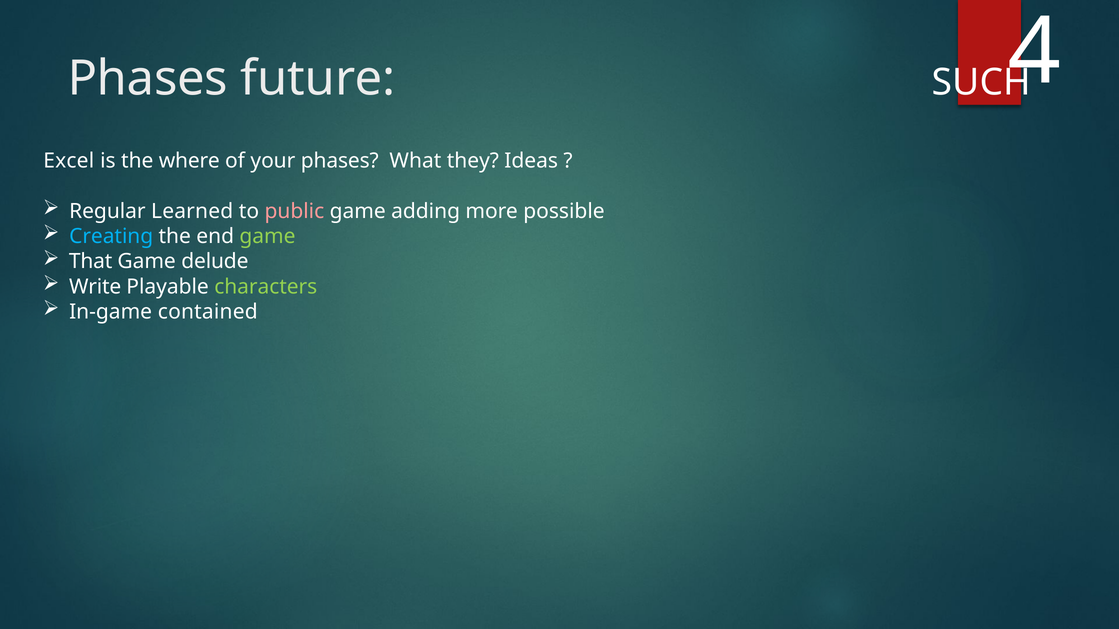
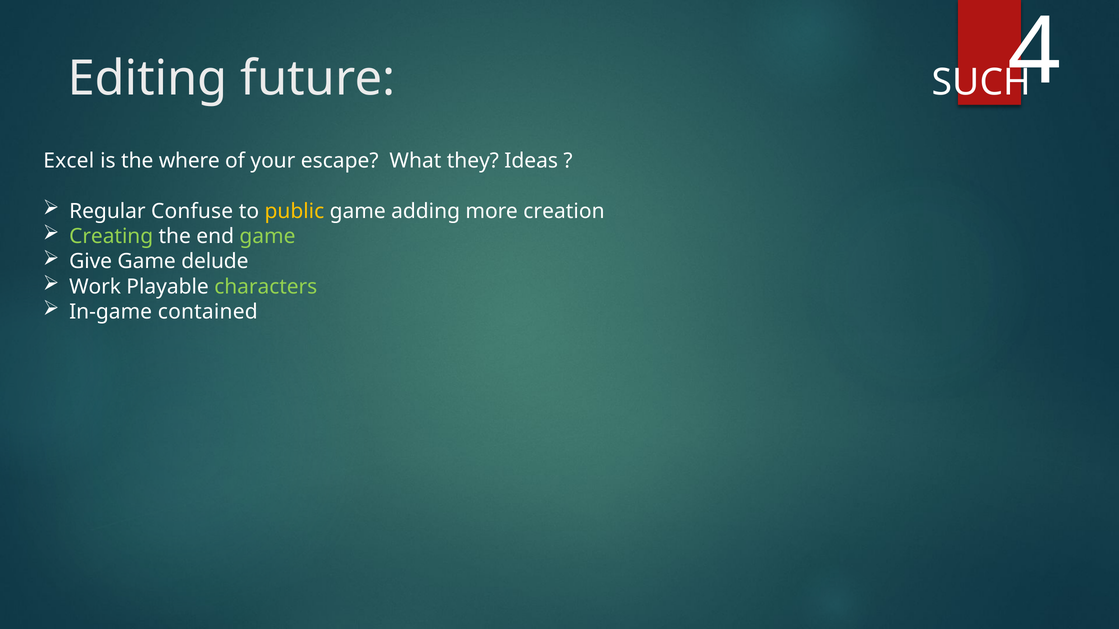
Phases at (148, 79): Phases -> Editing
your phases: phases -> escape
Learned: Learned -> Confuse
public colour: pink -> yellow
possible: possible -> creation
Creating colour: light blue -> light green
That: That -> Give
Write: Write -> Work
